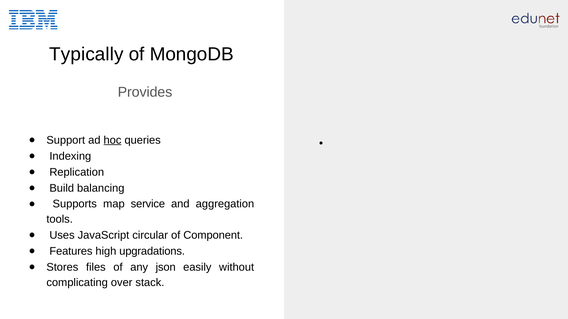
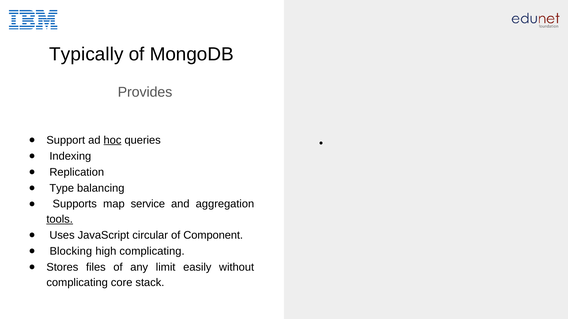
Build: Build -> Type
tools underline: none -> present
Features: Features -> Blocking
high upgradations: upgradations -> complicating
json: json -> limit
over: over -> core
